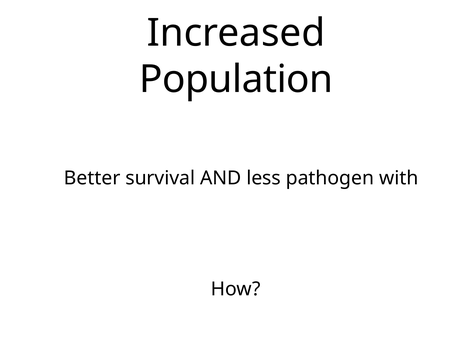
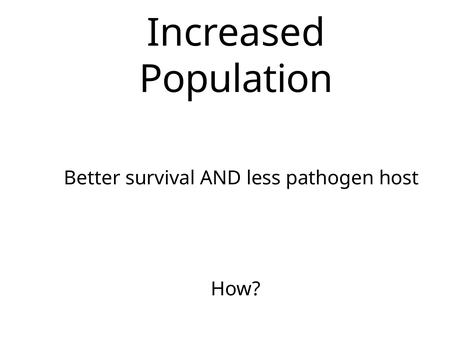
with: with -> host
